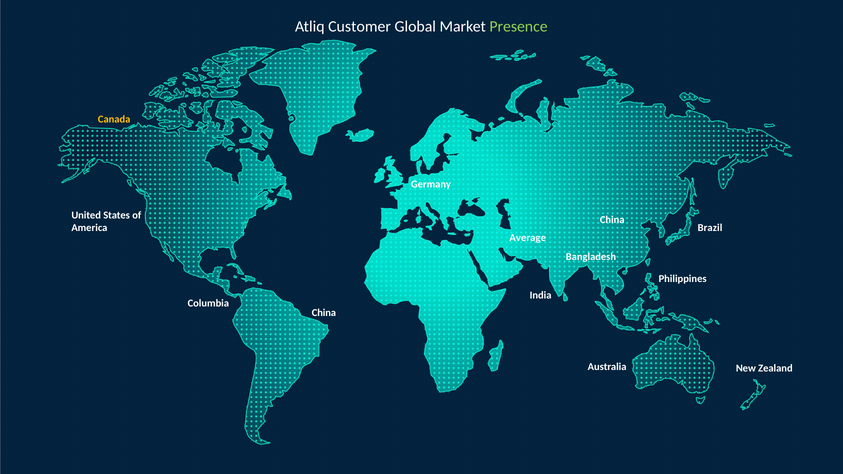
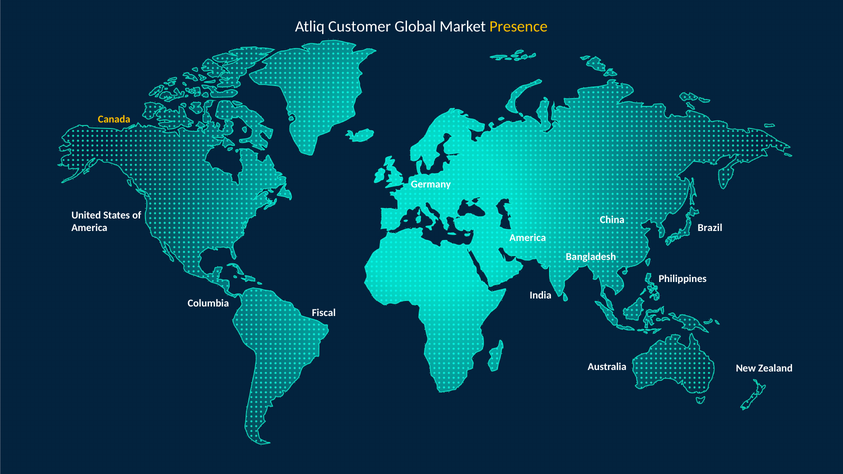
Presence colour: light green -> yellow
Average at (528, 238): Average -> America
China at (324, 313): China -> Fiscal
